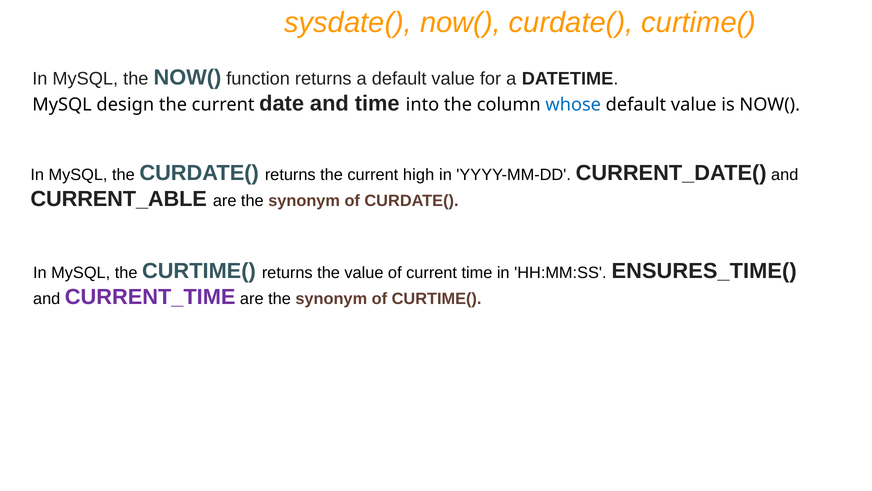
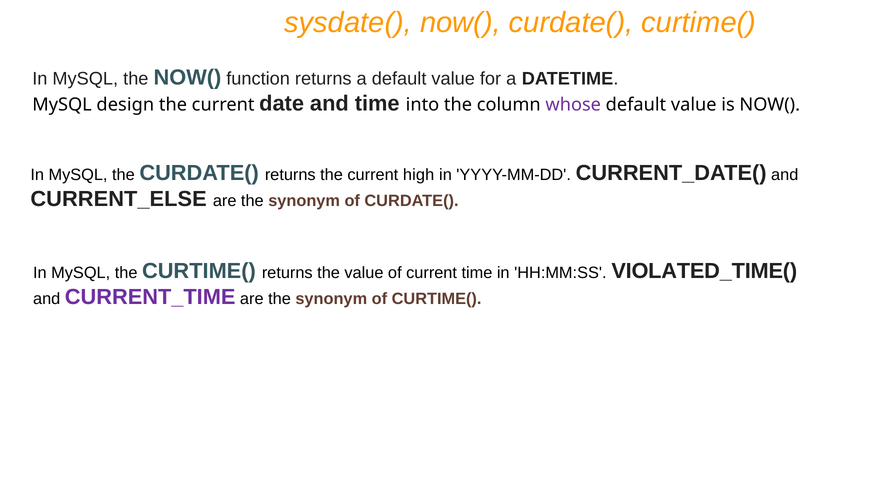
whose colour: blue -> purple
CURRENT_ABLE: CURRENT_ABLE -> CURRENT_ELSE
ENSURES_TIME(: ENSURES_TIME( -> VIOLATED_TIME(
